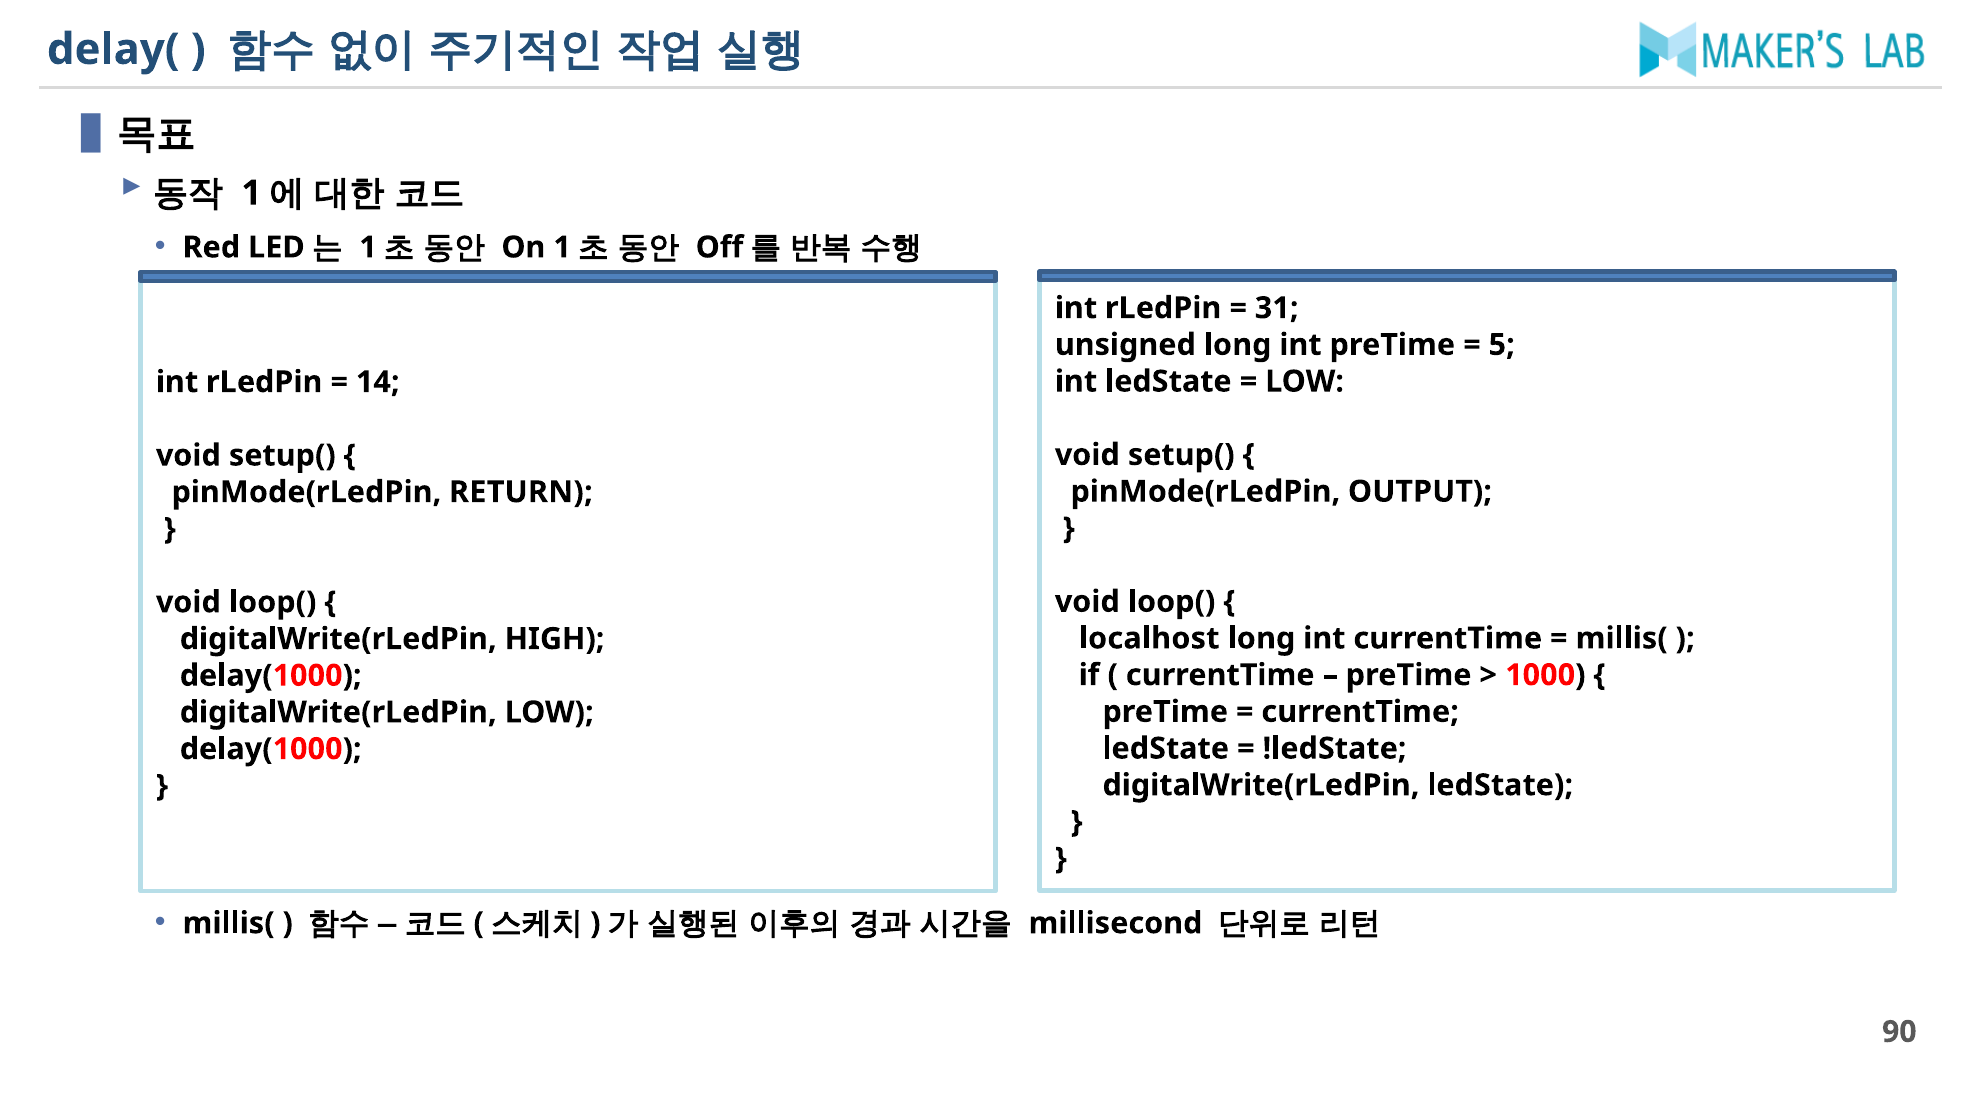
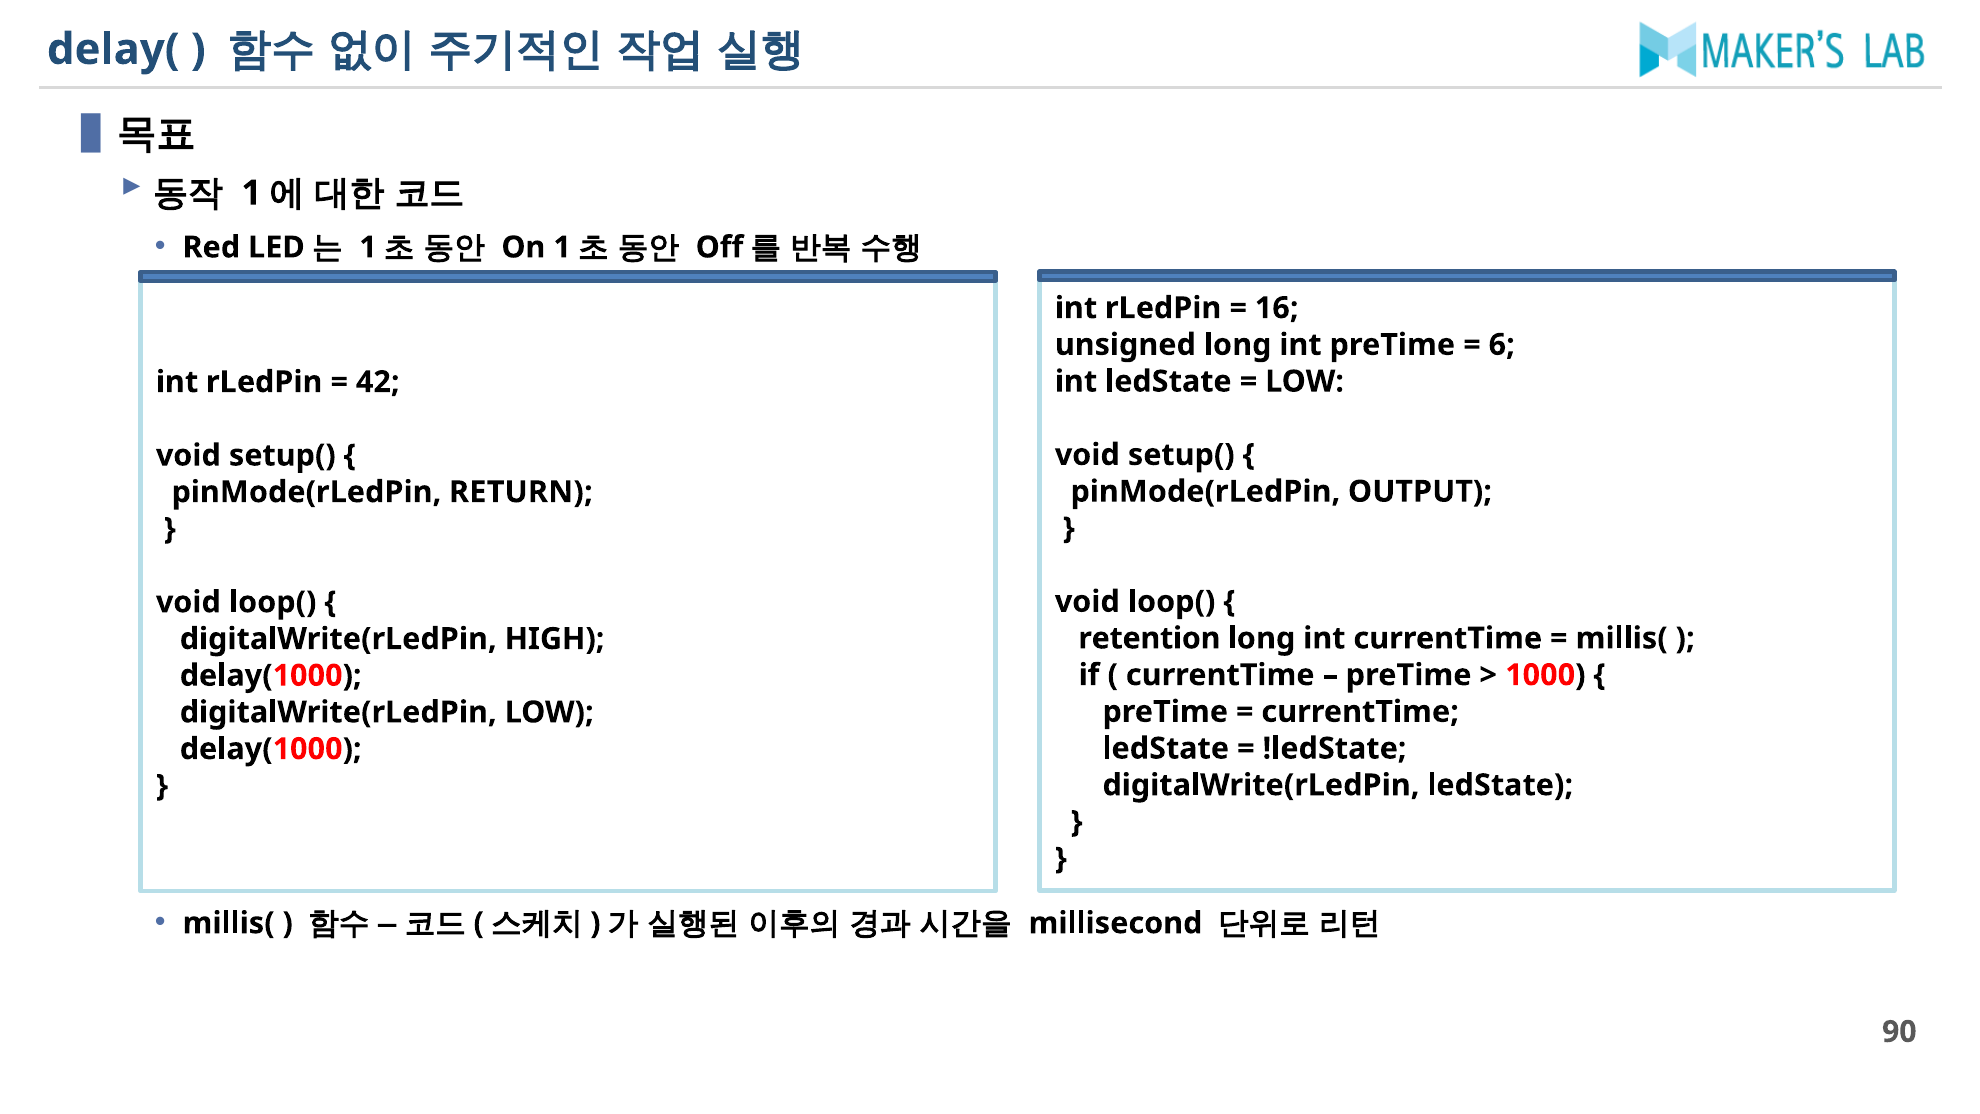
31: 31 -> 16
5: 5 -> 6
14: 14 -> 42
localhost: localhost -> retention
